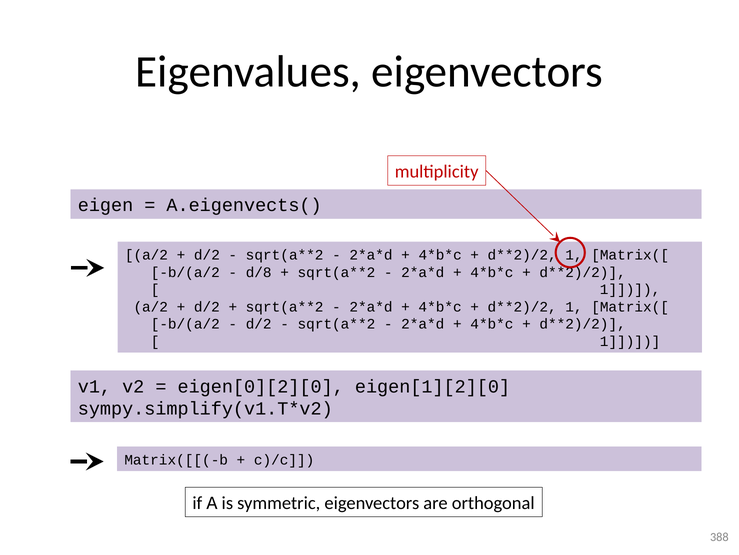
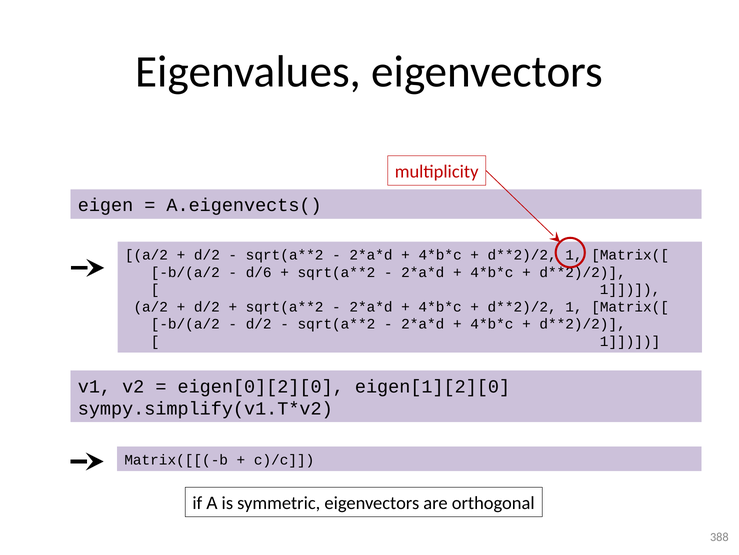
d/8: d/8 -> d/6
